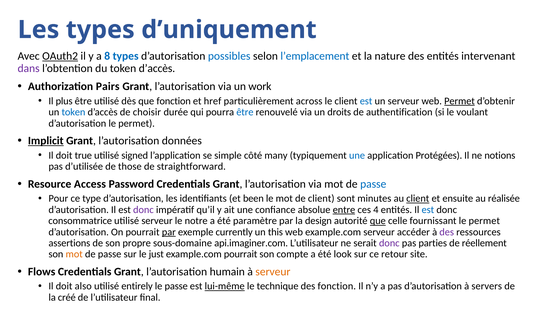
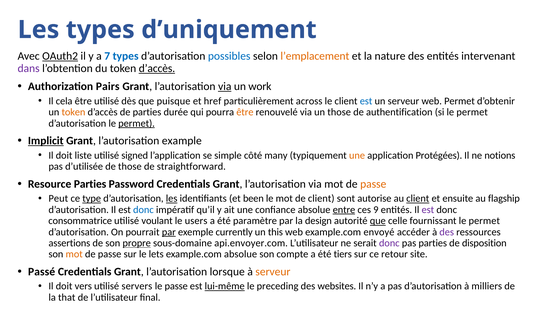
8: 8 -> 7
l’emplacement colour: blue -> orange
d’accès at (157, 68) underline: none -> present
via at (225, 86) underline: none -> present
plus: plus -> cela
que fonction: fonction -> puisque
Permet at (459, 101) underline: present -> none
token at (73, 112) colour: blue -> orange
de choisir: choisir -> parties
être at (245, 112) colour: blue -> orange
un droits: droits -> those
si le voulant: voulant -> permet
permet at (137, 123) underline: none -> present
données: données -> example
true: true -> liste
une at (357, 155) colour: blue -> orange
Resource Access: Access -> Parties
passe at (373, 184) colour: blue -> orange
Pour: Pour -> Peut
type underline: none -> present
les at (172, 198) underline: none -> present
minutes: minutes -> autorise
réalisée: réalisée -> flagship
donc at (143, 210) colour: purple -> blue
4: 4 -> 9
est at (428, 210) colour: blue -> purple
utilisé serveur: serveur -> voulant
notre: notre -> users
example.com serveur: serveur -> envoyé
propre underline: none -> present
api.imaginer.com: api.imaginer.com -> api.envoyer.com
réellement: réellement -> disposition
just: just -> lets
example.com pourrait: pourrait -> absolue
look: look -> tiers
Flows: Flows -> Passé
humain: humain -> lorsque
also: also -> vers
entirely: entirely -> servers
technique: technique -> preceding
des fonction: fonction -> websites
servers: servers -> milliers
créé: créé -> that
